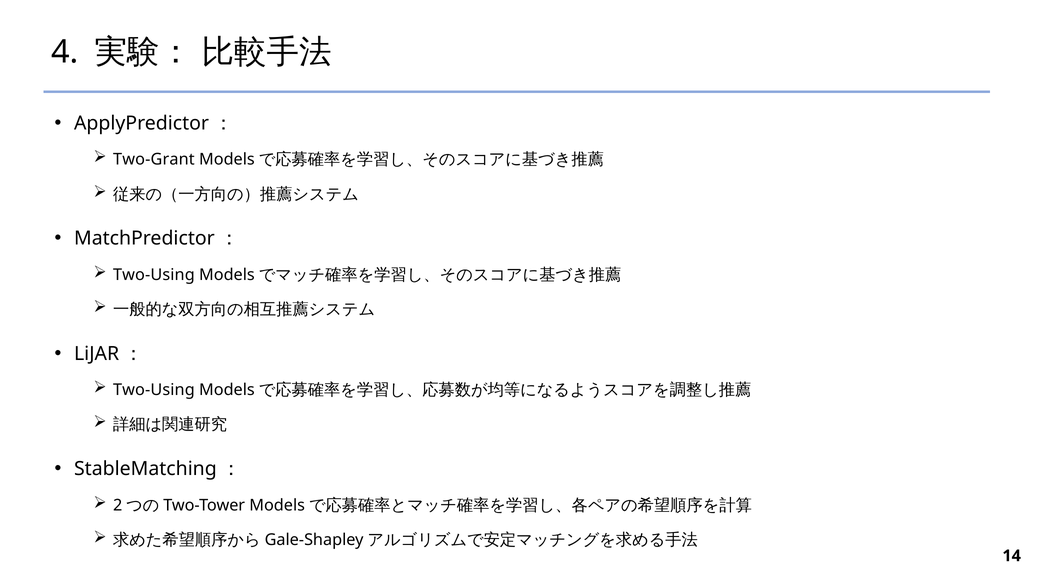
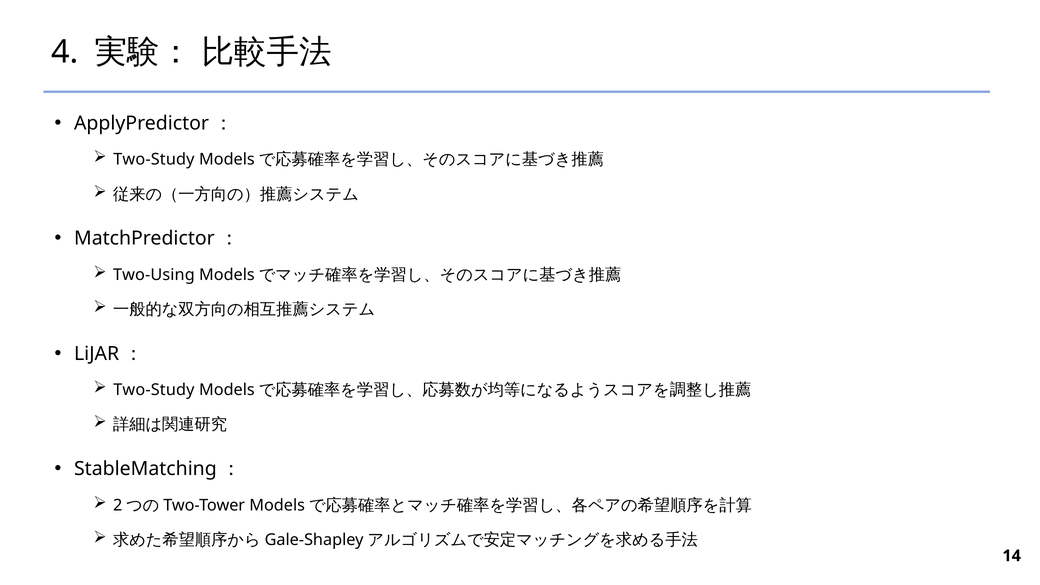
Two-Grant at (154, 160): Two-Grant -> Two-Study
Two-Using at (154, 390): Two-Using -> Two-Study
